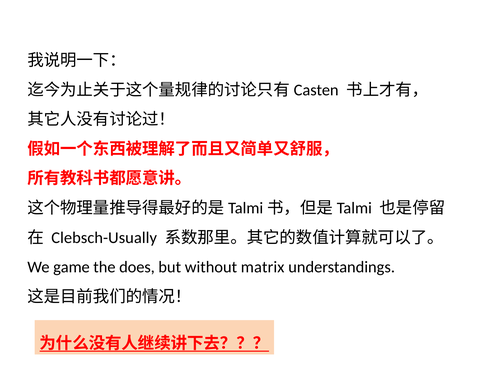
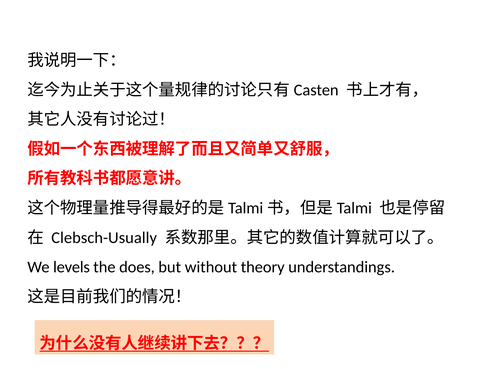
game: game -> levels
matrix: matrix -> theory
